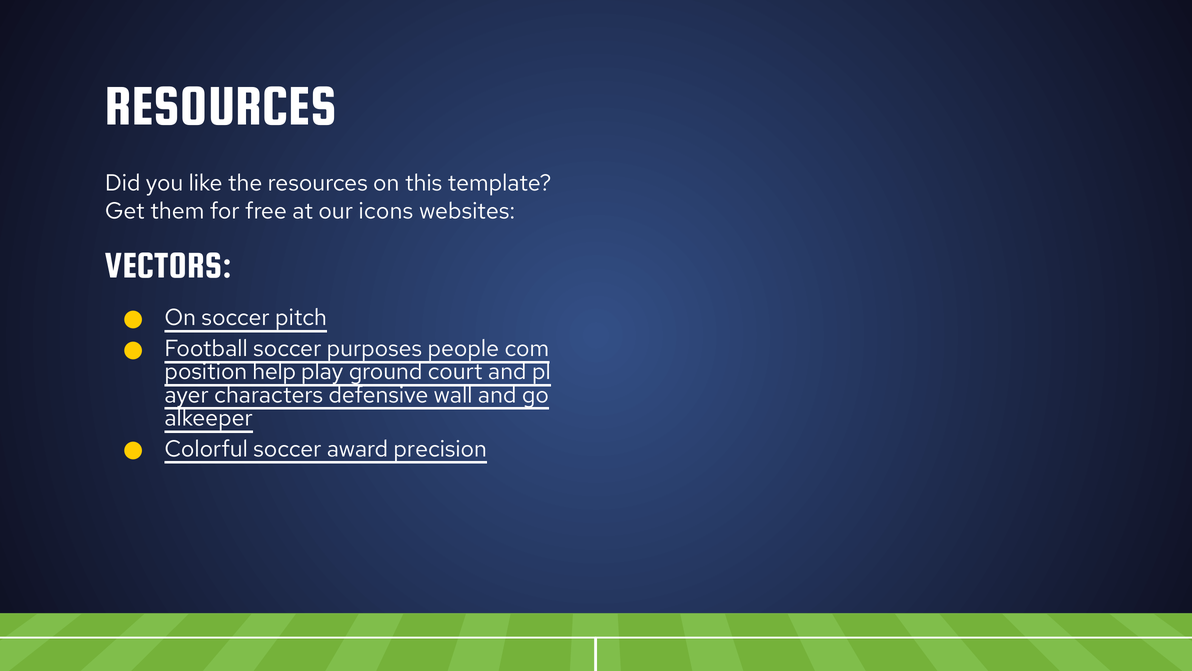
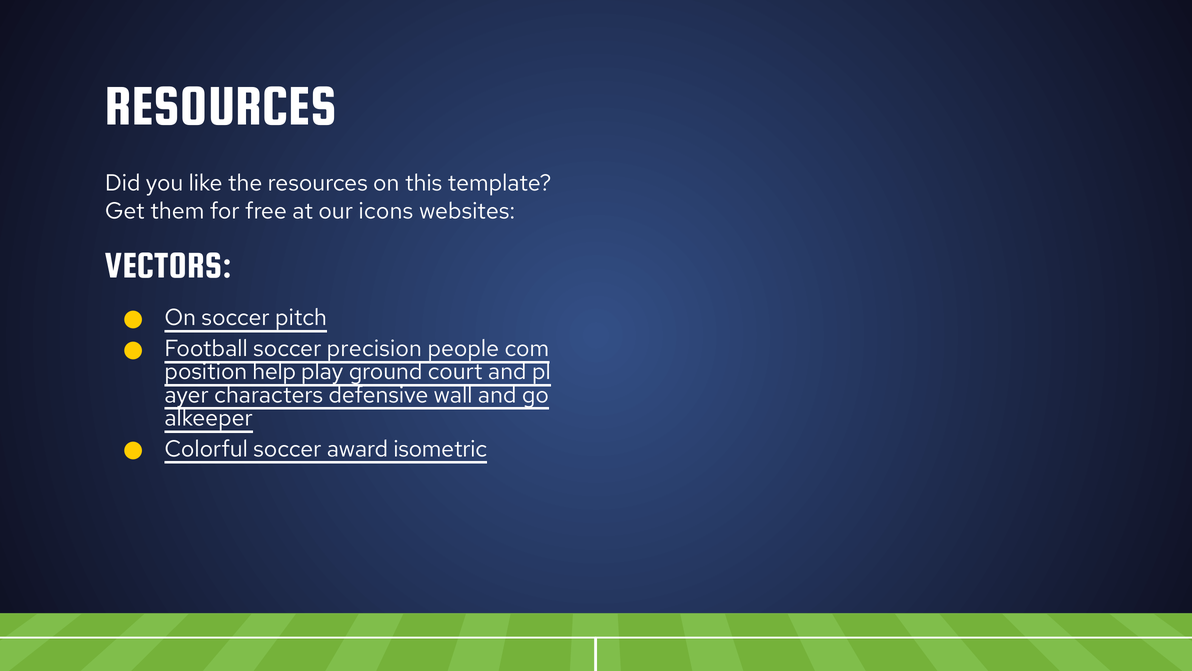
purposes: purposes -> precision
precision: precision -> isometric
